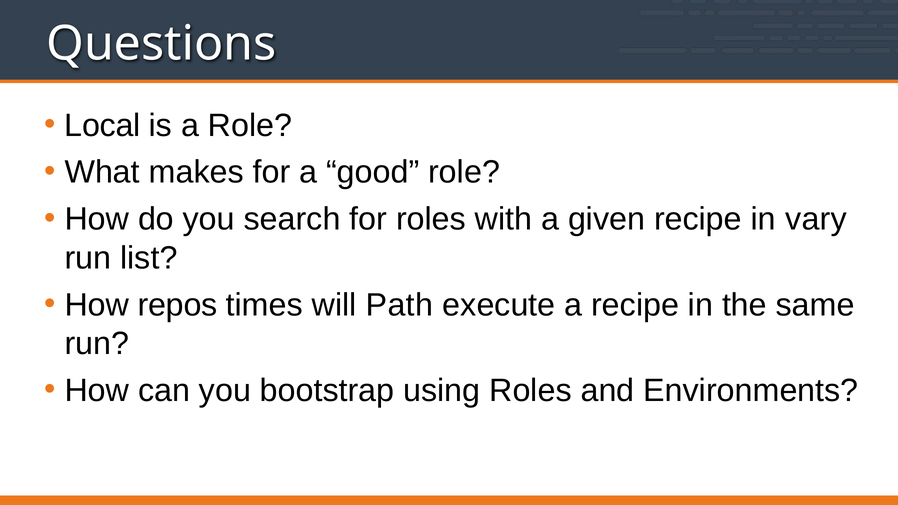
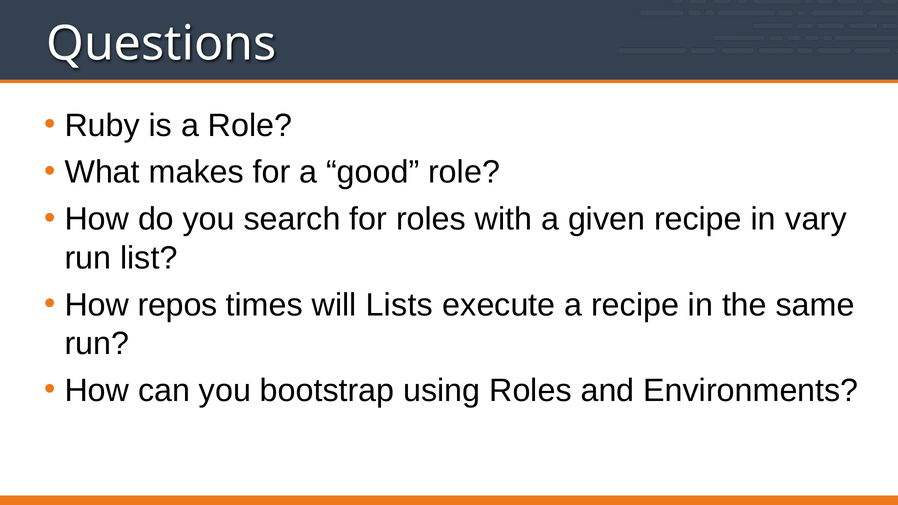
Local: Local -> Ruby
Path: Path -> Lists
